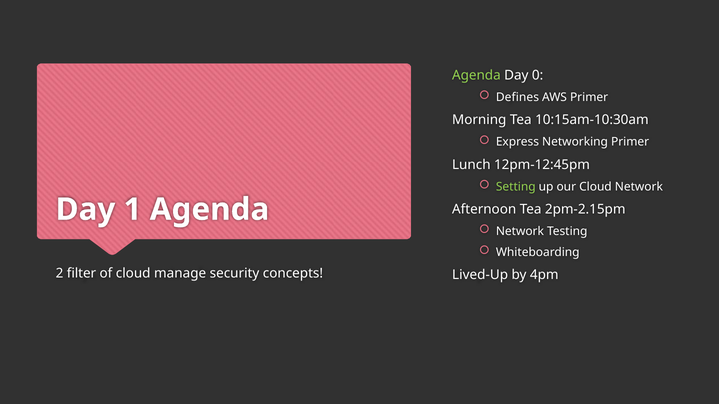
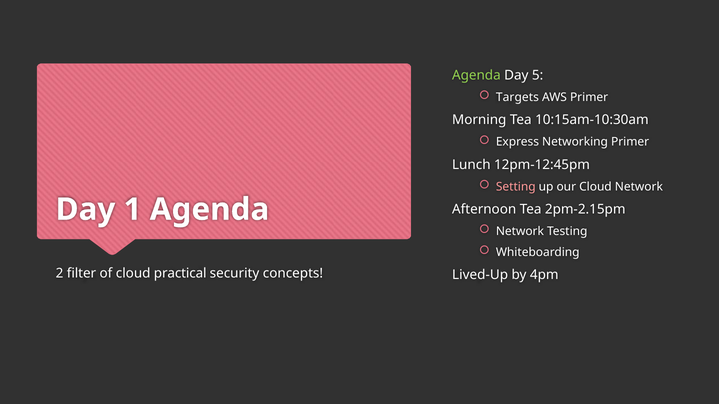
0: 0 -> 5
Defines: Defines -> Targets
Setting colour: light green -> pink
manage: manage -> practical
